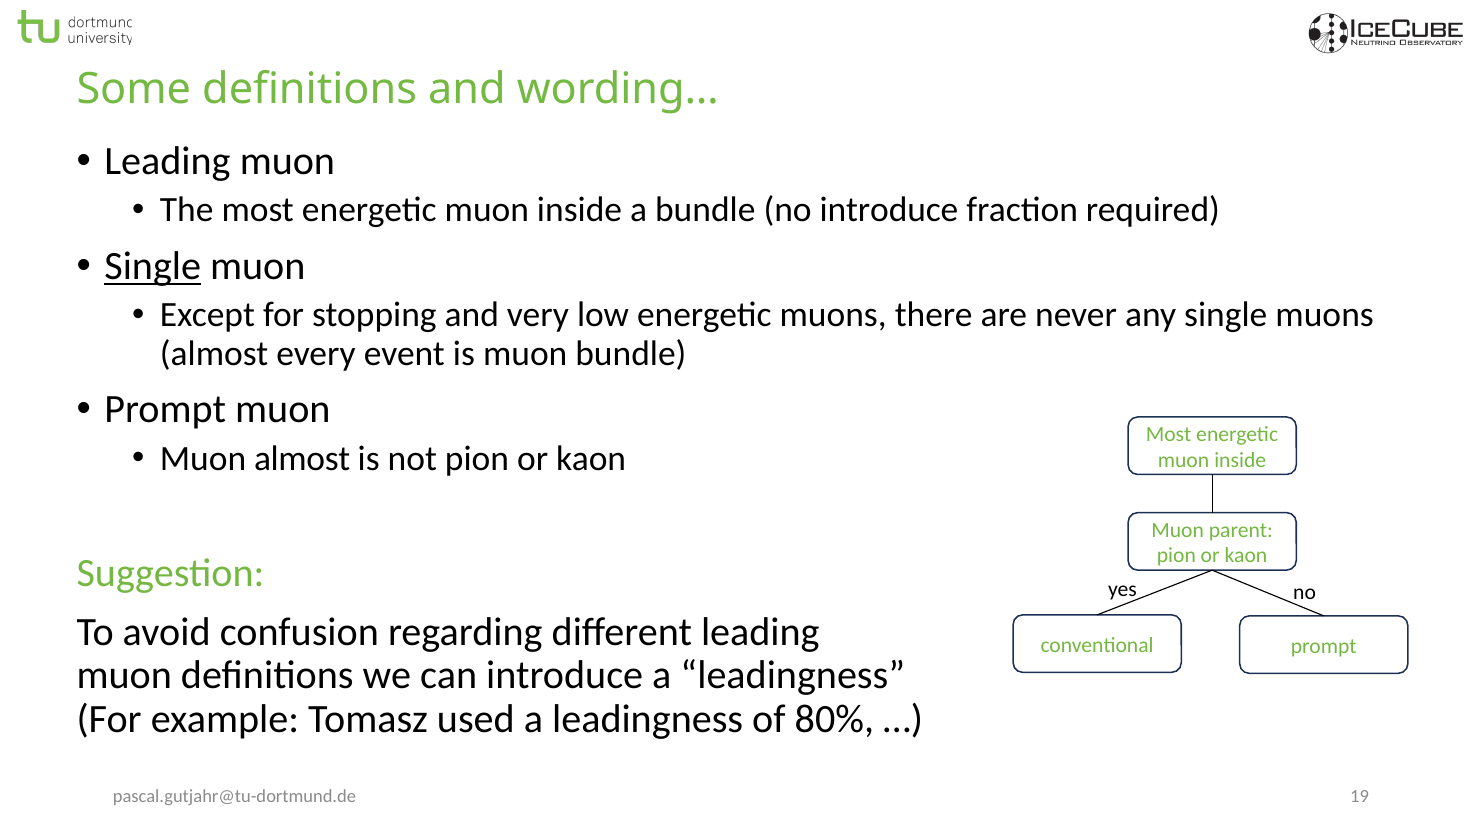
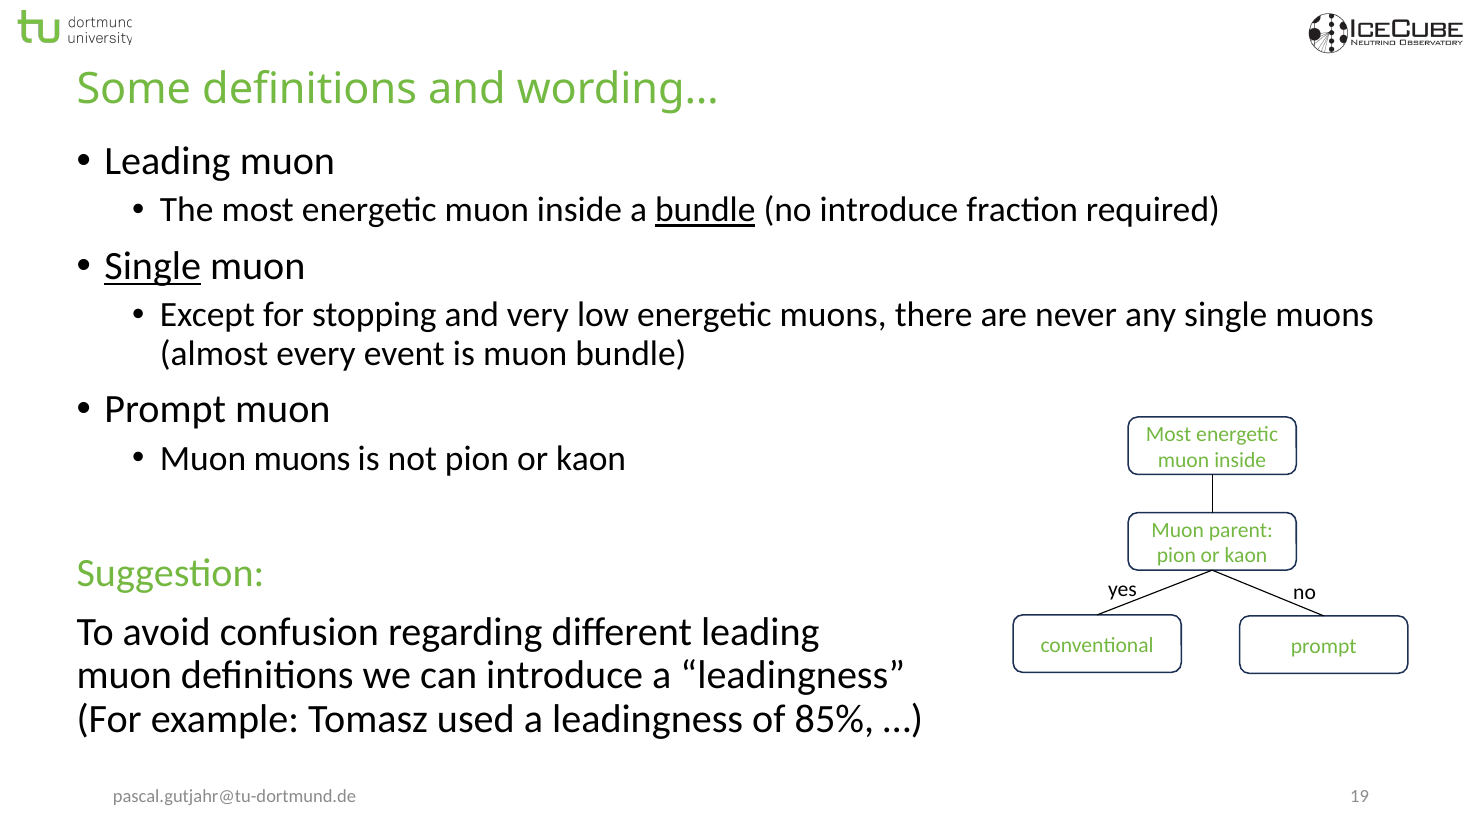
bundle at (705, 210) underline: none -> present
Muon almost: almost -> muons
80%: 80% -> 85%
